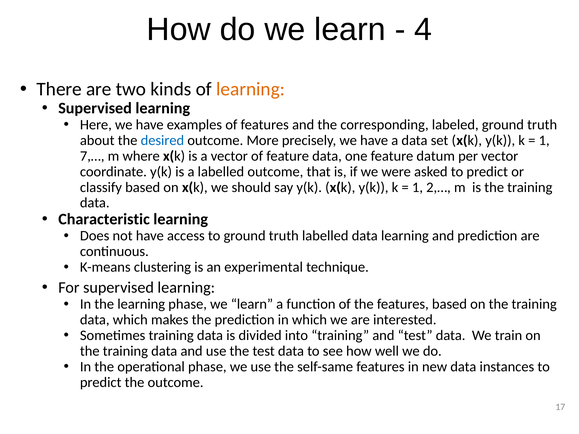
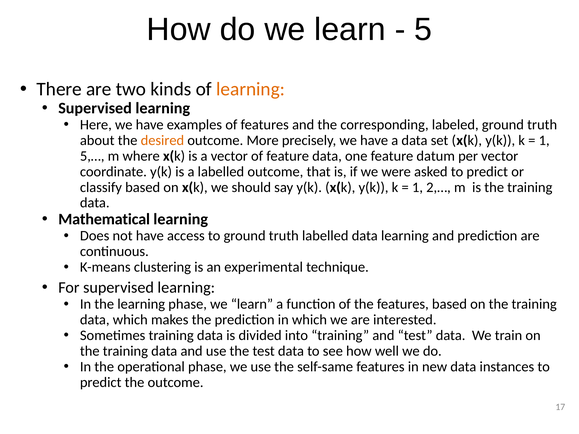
4: 4 -> 5
desired colour: blue -> orange
7,…: 7,… -> 5,…
Characteristic: Characteristic -> Mathematical
